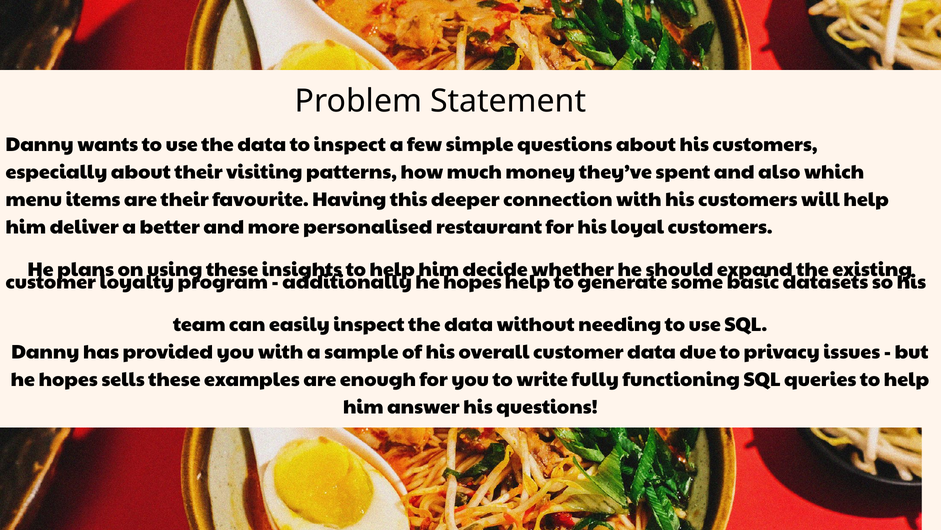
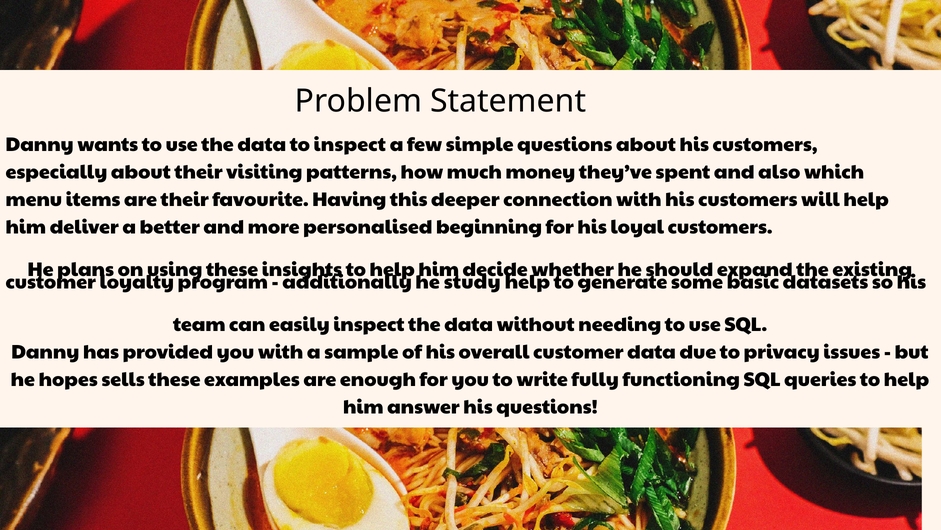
restaurant: restaurant -> beginning
hopes at (472, 282): hopes -> study
